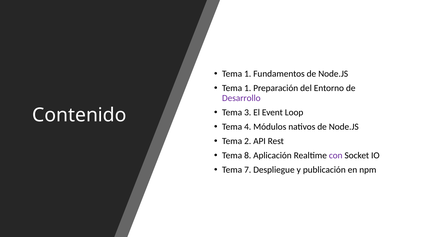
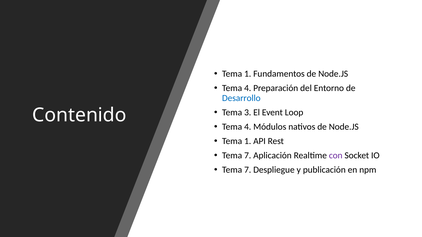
1 at (248, 88): 1 -> 4
Desarrollo colour: purple -> blue
2 at (248, 141): 2 -> 1
8 at (248, 156): 8 -> 7
